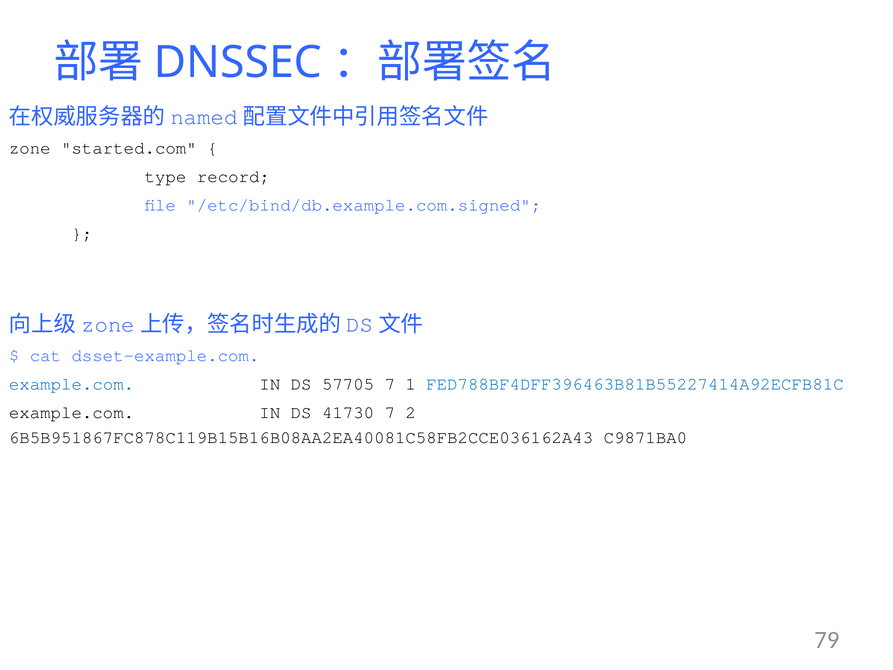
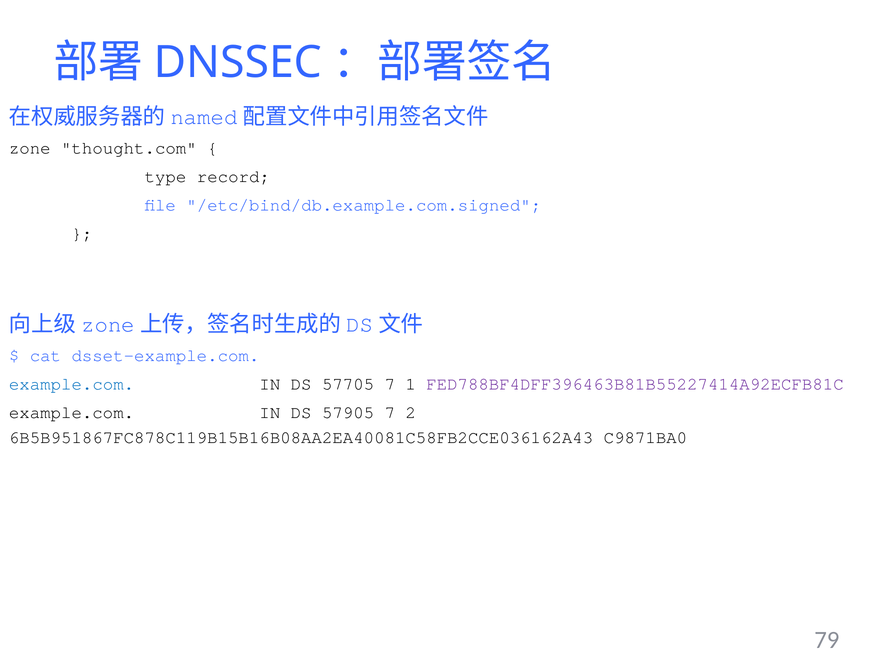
started.com: started.com -> thought.com
FED788BF4DFF396463B81B55227414A92ECFB81C colour: blue -> purple
41730: 41730 -> 57905
